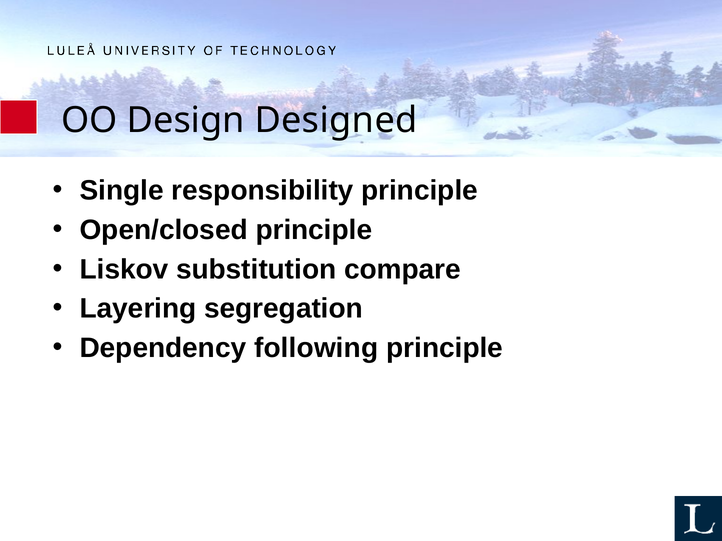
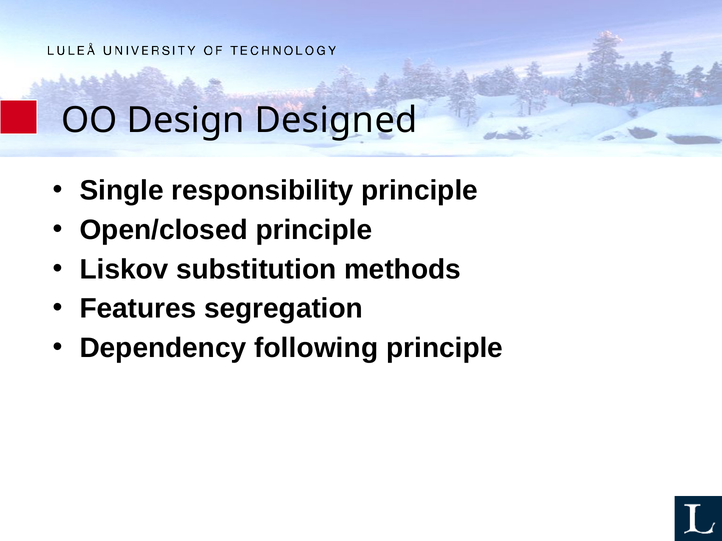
compare: compare -> methods
Layering: Layering -> Features
